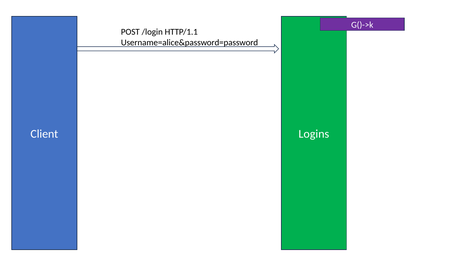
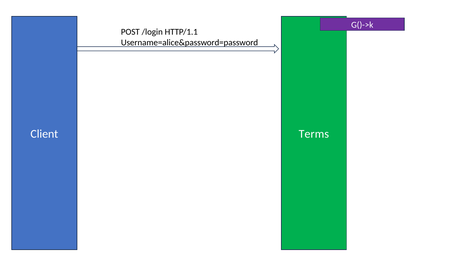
Logins: Logins -> Terms
